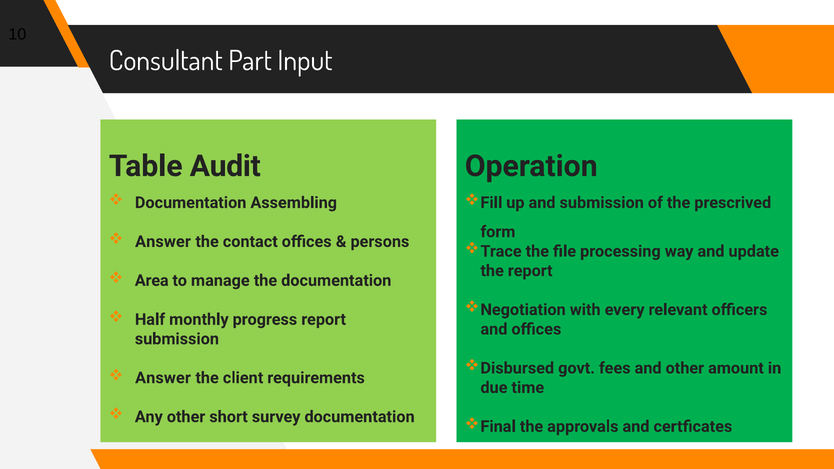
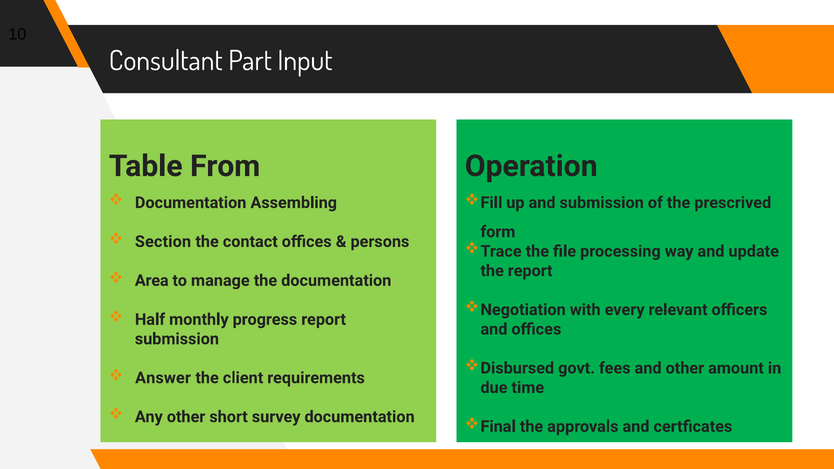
Audit: Audit -> From
Answer at (163, 242): Answer -> Section
